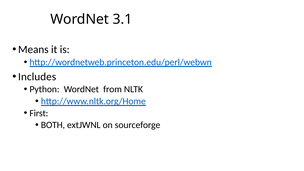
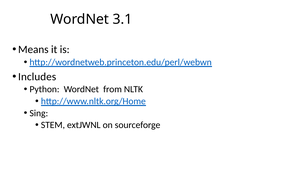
First: First -> Sing
BOTH: BOTH -> STEM
